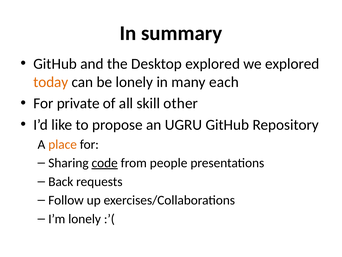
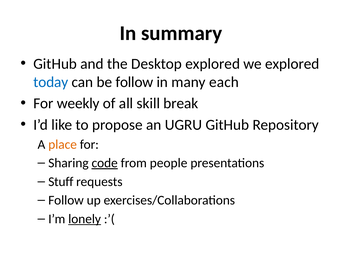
today colour: orange -> blue
be lonely: lonely -> follow
private: private -> weekly
other: other -> break
Back: Back -> Stuff
lonely at (85, 218) underline: none -> present
